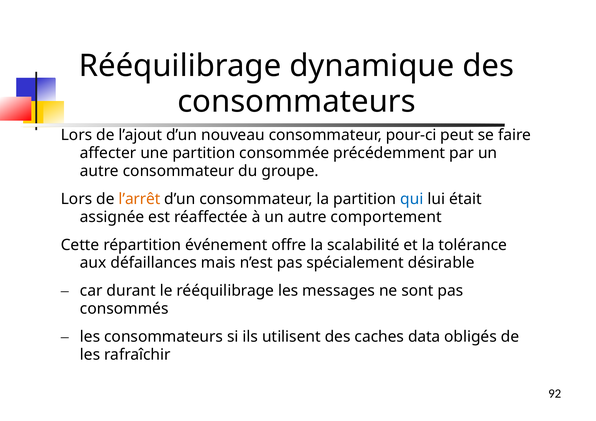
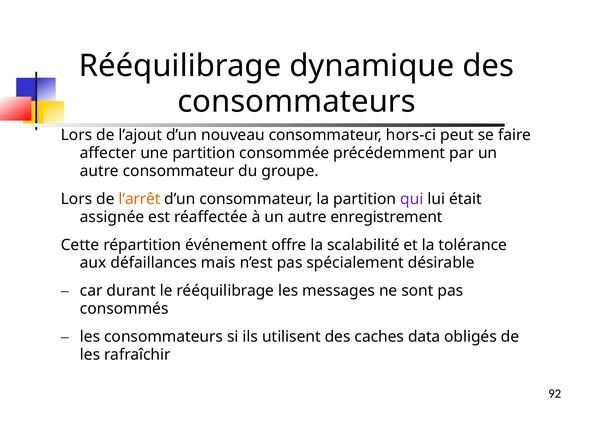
pour-ci: pour-ci -> hors-ci
qui colour: blue -> purple
comportement: comportement -> enregistrement
